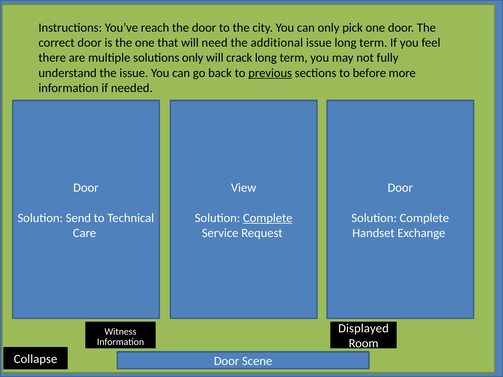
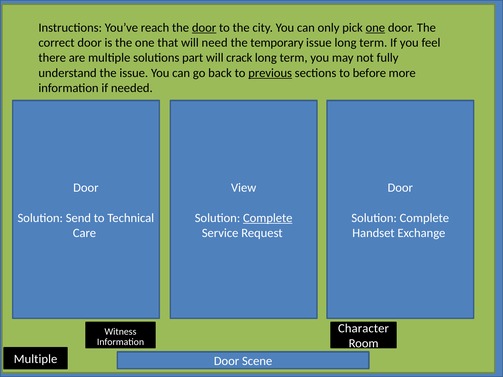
door at (204, 28) underline: none -> present
one at (375, 28) underline: none -> present
additional: additional -> temporary
solutions only: only -> part
Displayed: Displayed -> Character
Collapse at (36, 359): Collapse -> Multiple
